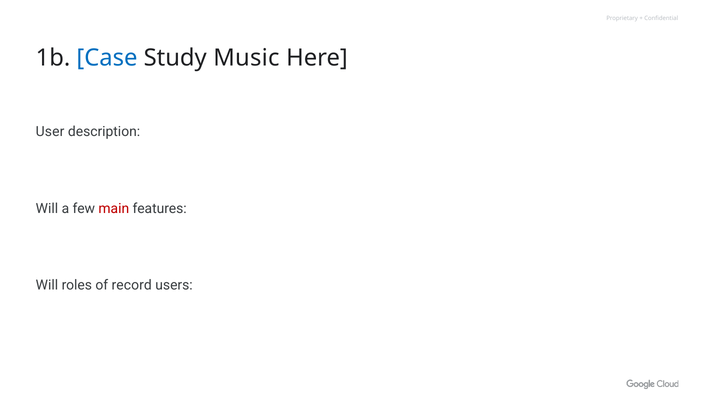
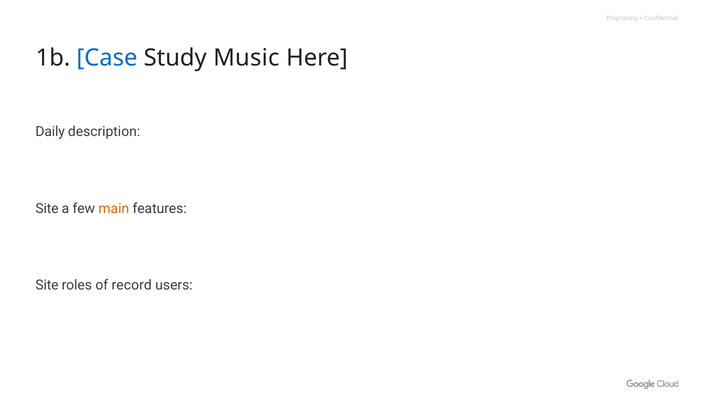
User: User -> Daily
Will at (47, 208): Will -> Site
main colour: red -> orange
Will at (47, 285): Will -> Site
